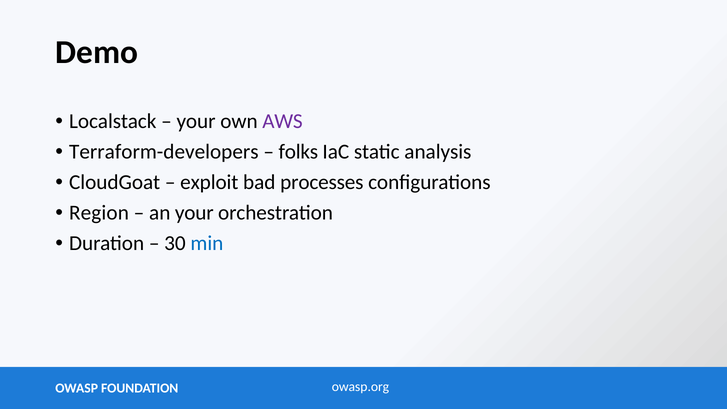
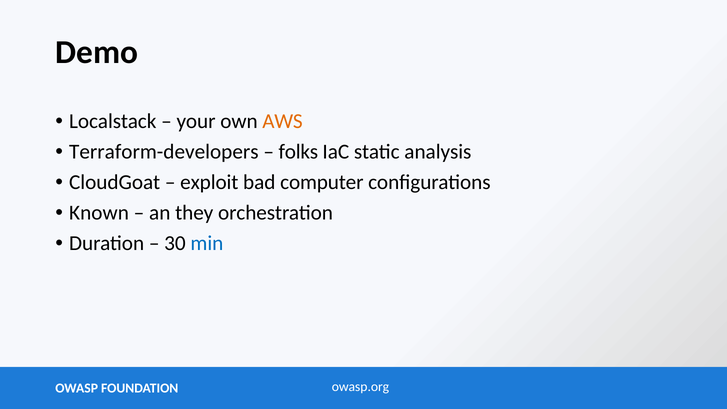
AWS colour: purple -> orange
processes: processes -> computer
Region: Region -> Known
an your: your -> they
